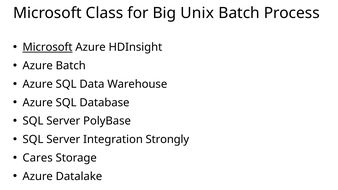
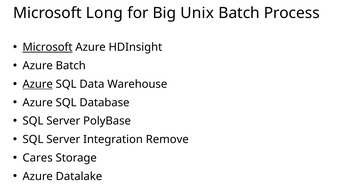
Class: Class -> Long
Azure at (38, 84) underline: none -> present
Strongly: Strongly -> Remove
